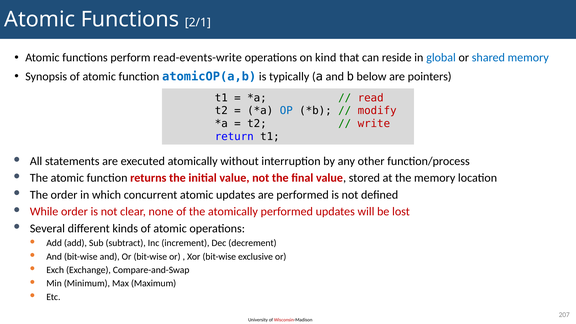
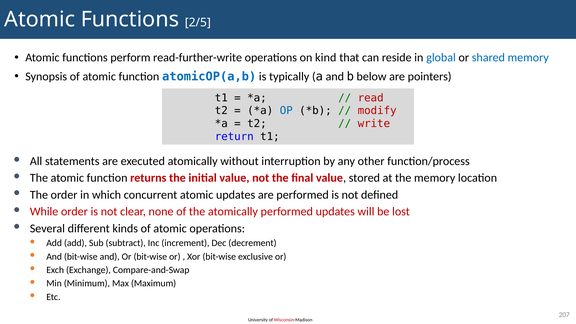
2/1: 2/1 -> 2/5
read-events-write: read-events-write -> read-further-write
